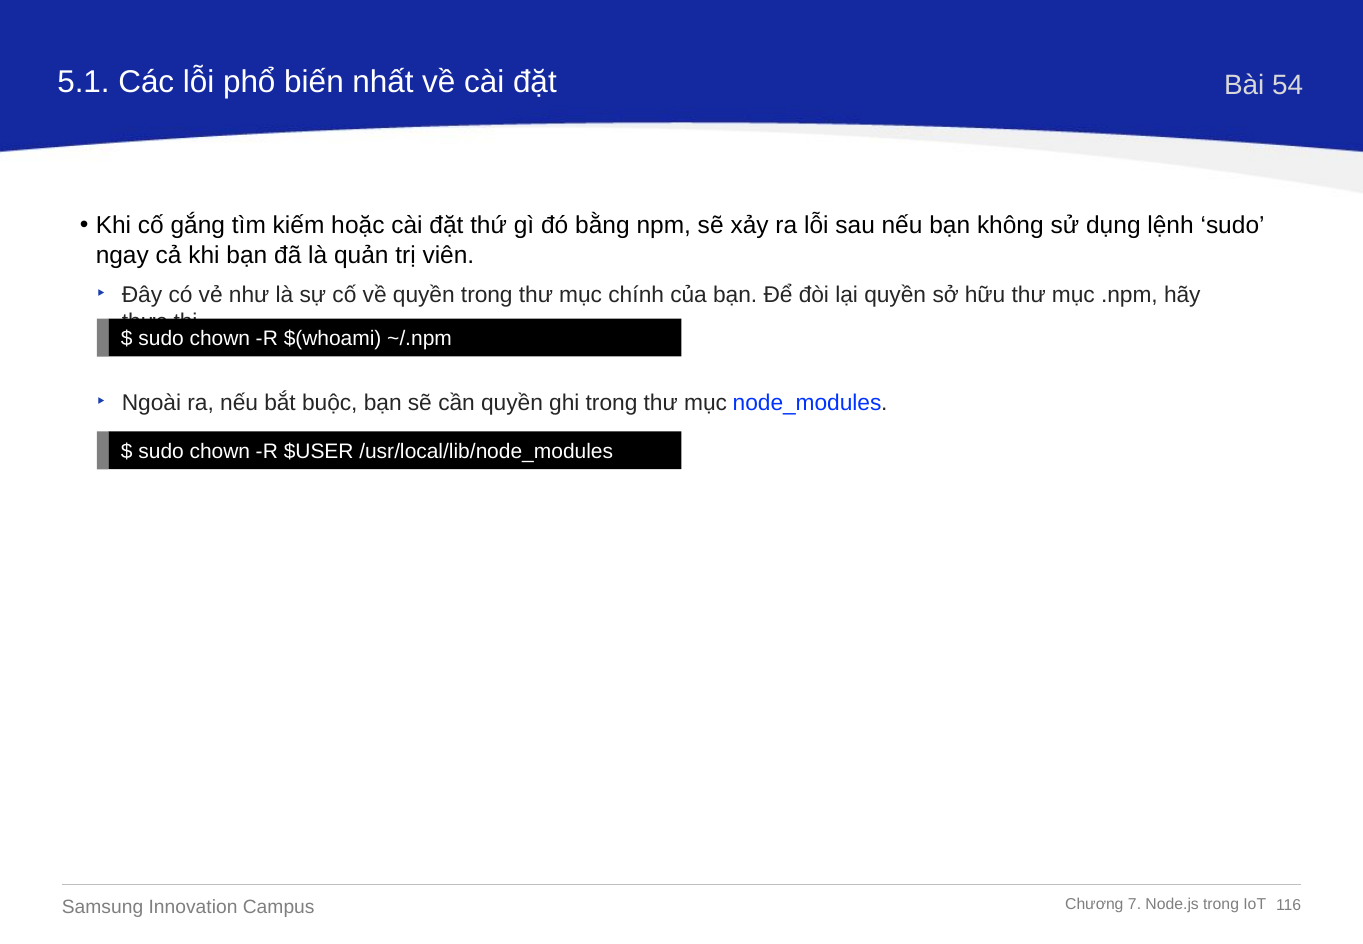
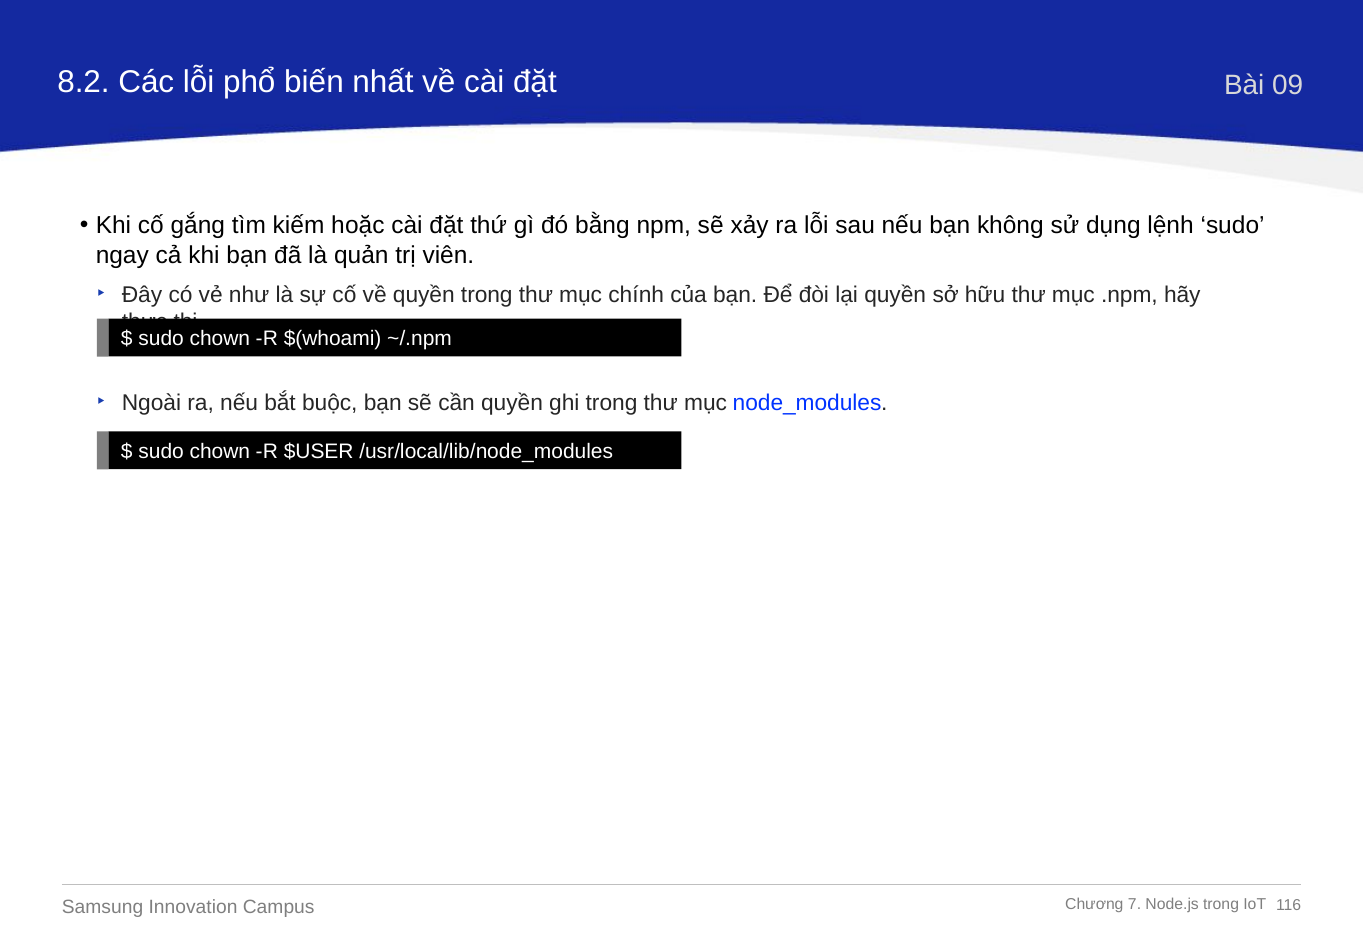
5.1: 5.1 -> 8.2
54: 54 -> 09
